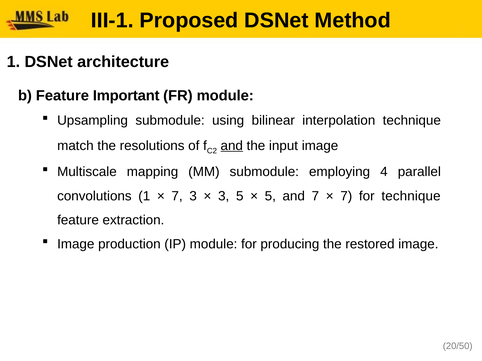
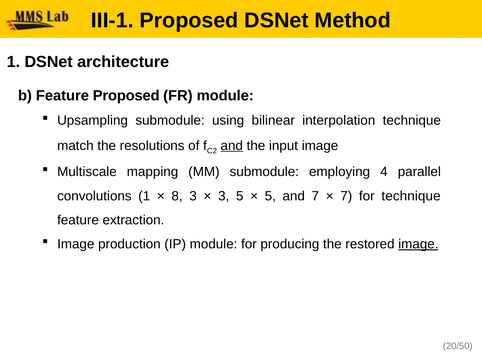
Feature Important: Important -> Proposed
7 at (177, 196): 7 -> 8
image at (418, 244) underline: none -> present
